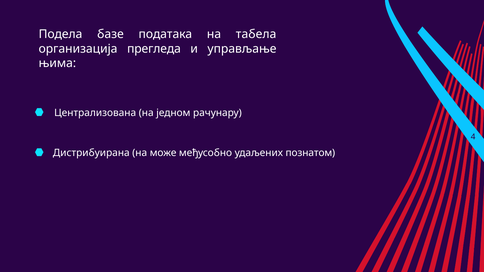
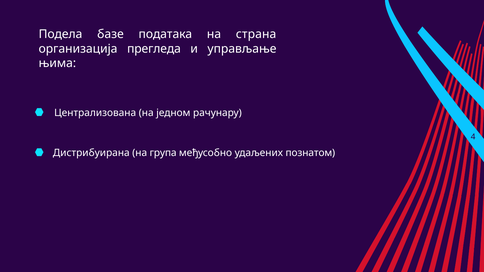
табела: табела -> страна
може: може -> група
